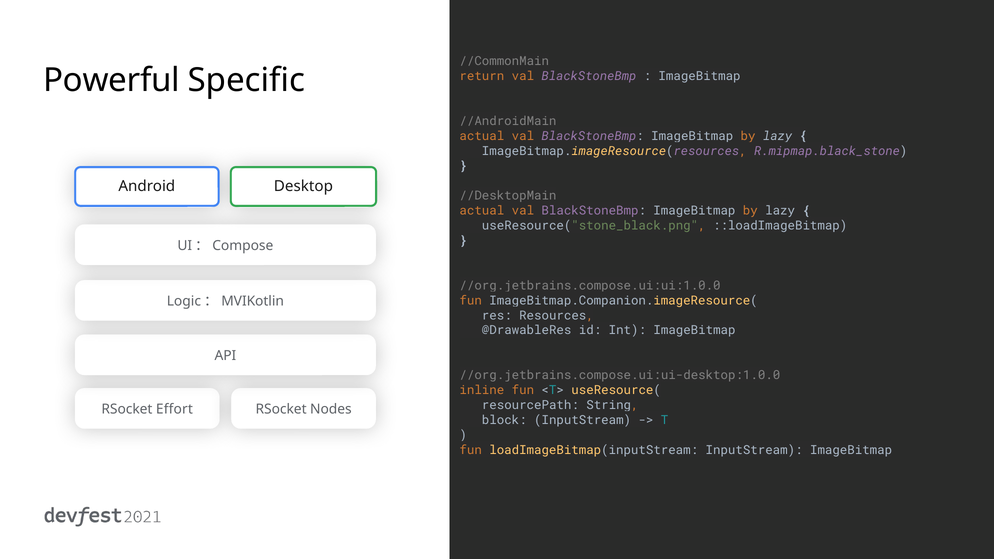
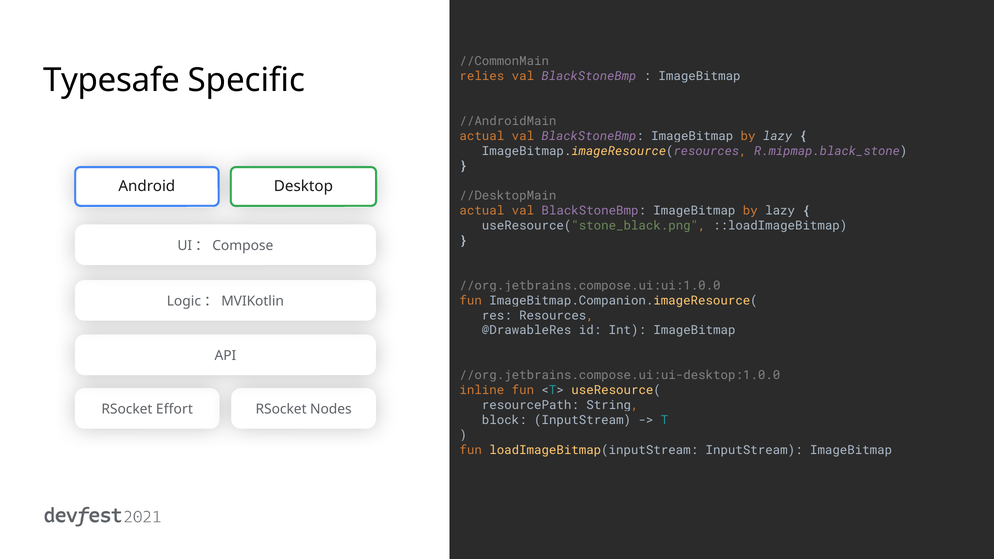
Powerful: Powerful -> Typesafe
return: return -> relies
